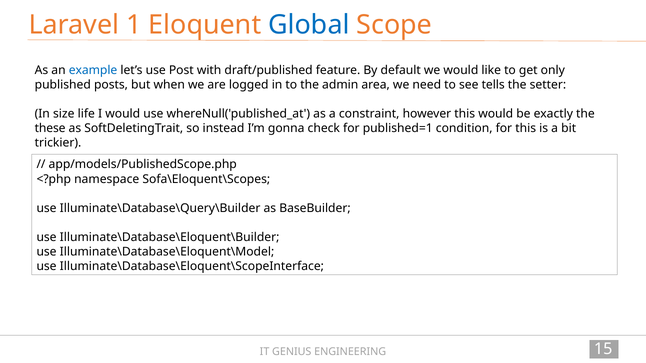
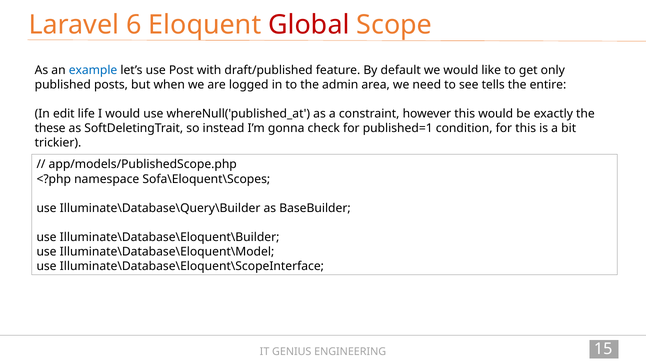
Laravel 1: 1 -> 6
Global colour: blue -> red
setter: setter -> entire
size: size -> edit
